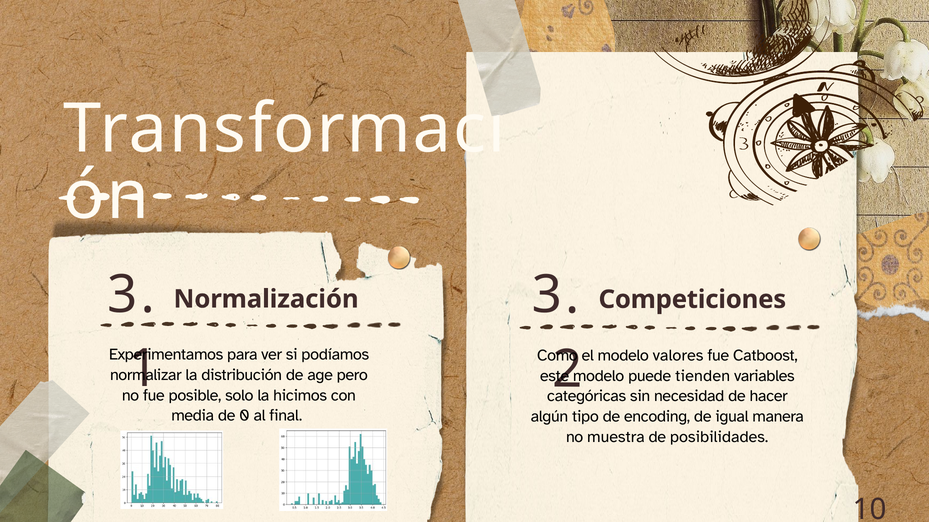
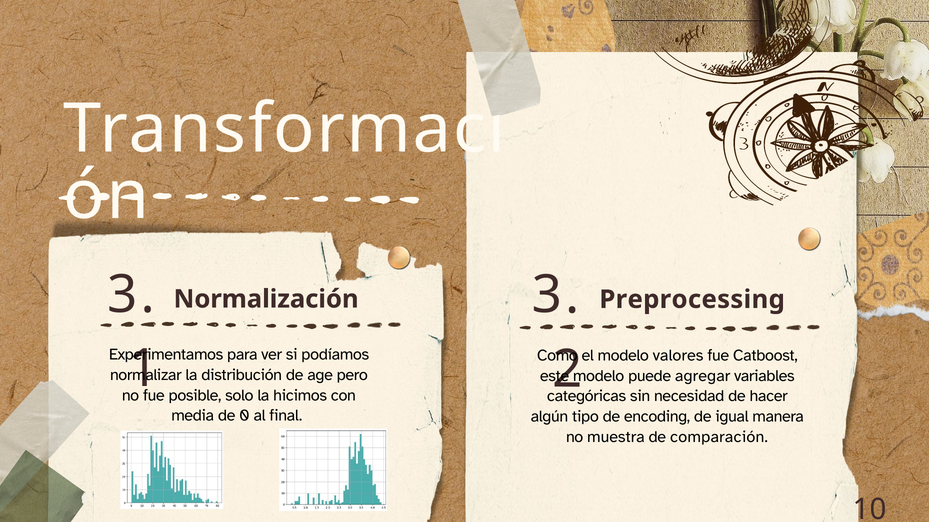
Competiciones: Competiciones -> Preprocessing
tienden: tienden -> agregar
posibilidades: posibilidades -> comparación
